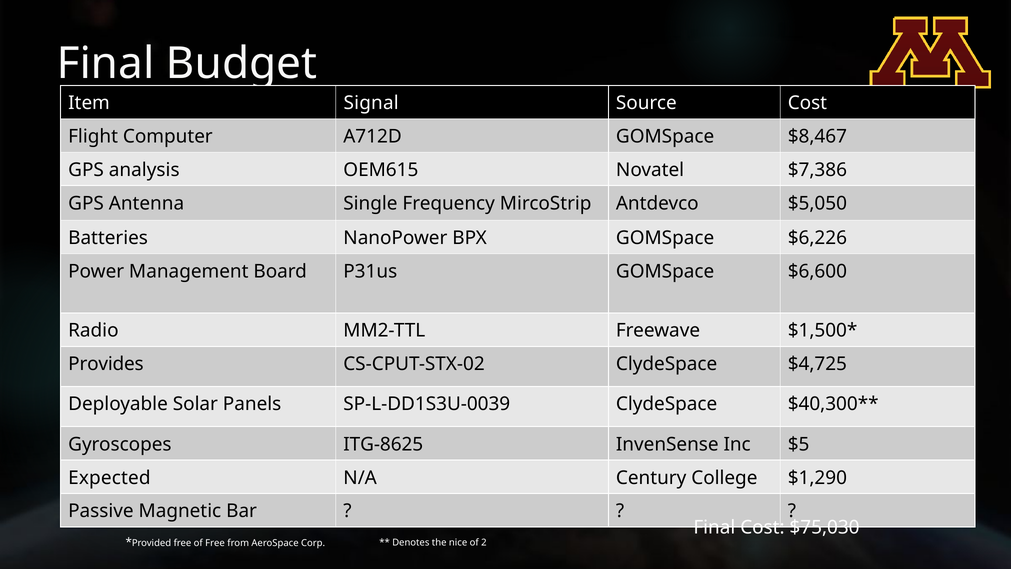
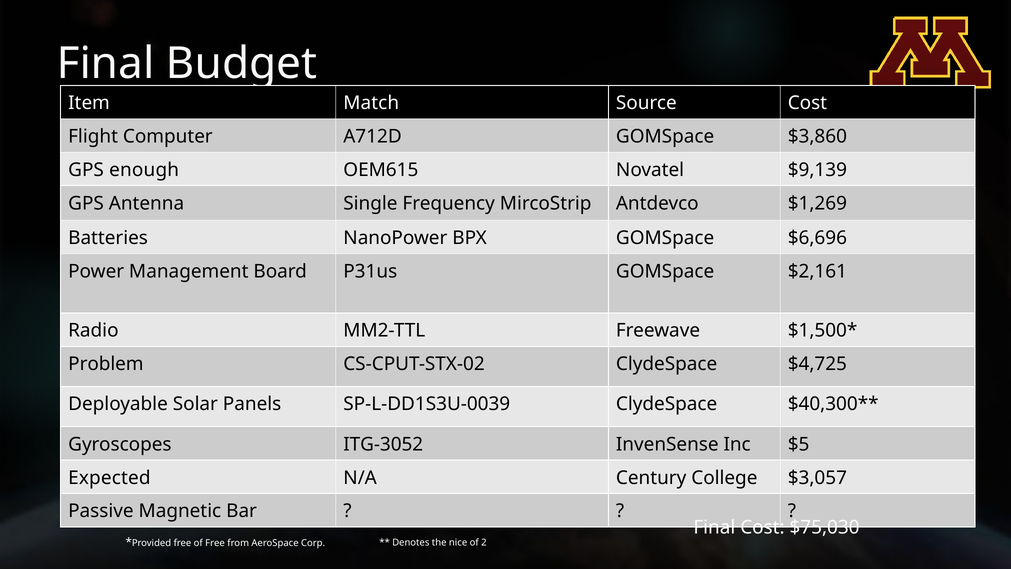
Signal: Signal -> Match
$8,467: $8,467 -> $3,860
analysis: analysis -> enough
$7,386: $7,386 -> $9,139
$5,050: $5,050 -> $1,269
$6,226: $6,226 -> $6,696
$6,600: $6,600 -> $2,161
Provides: Provides -> Problem
ITG-8625: ITG-8625 -> ITG-3052
$1,290: $1,290 -> $3,057
